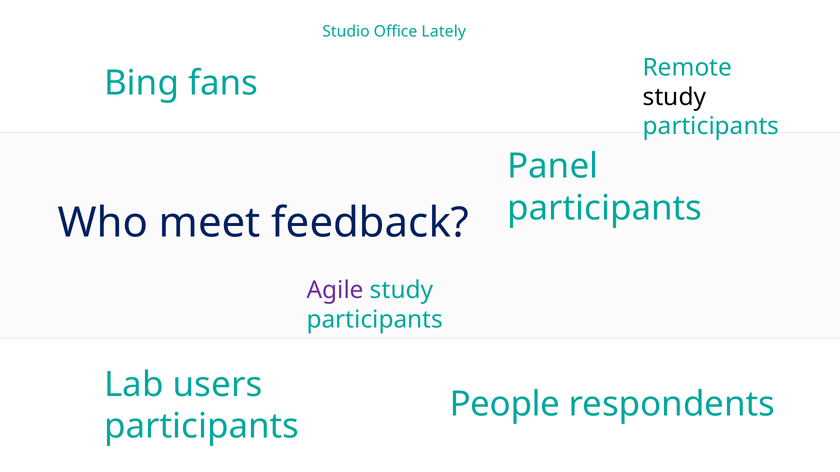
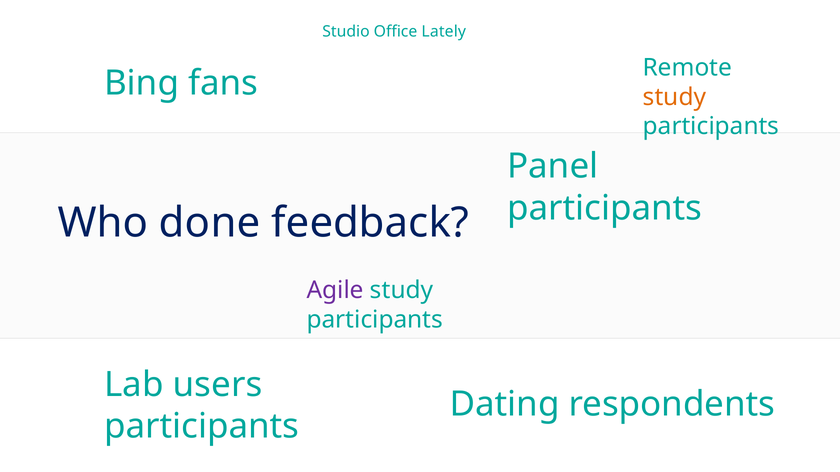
study at (674, 97) colour: black -> orange
meet: meet -> done
People: People -> Dating
